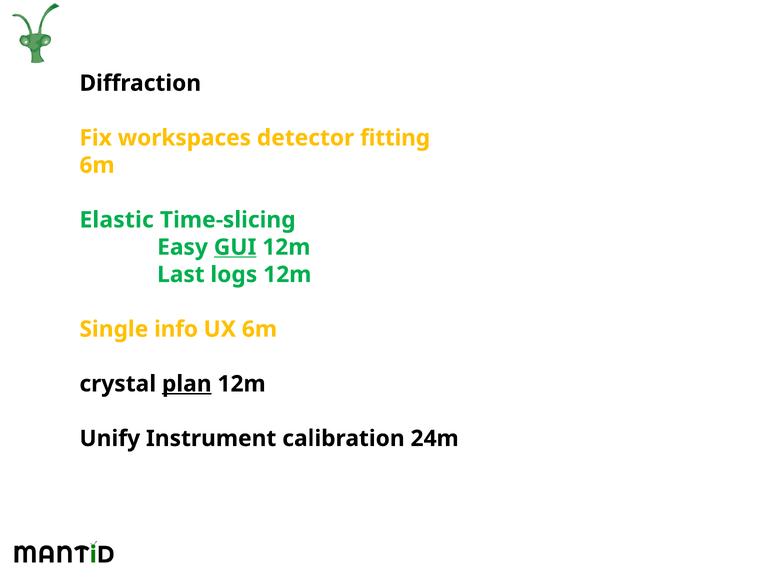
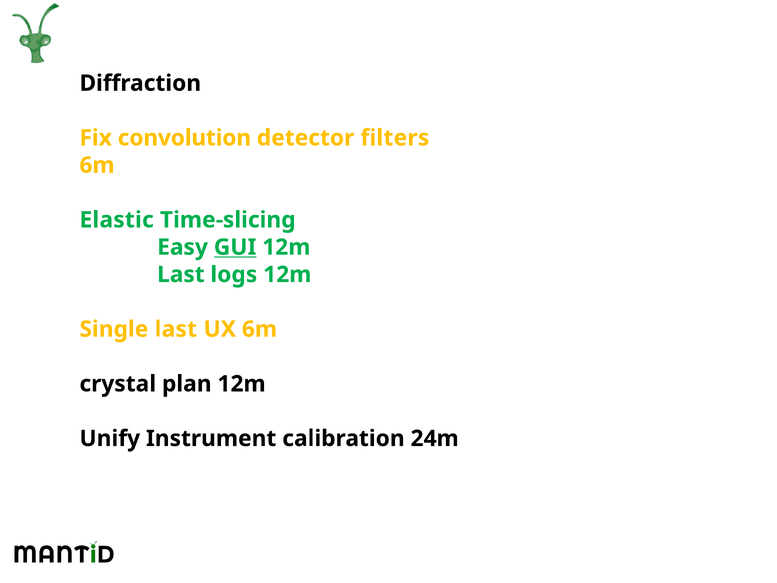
workspaces: workspaces -> convolution
fitting: fitting -> filters
Single info: info -> last
plan underline: present -> none
